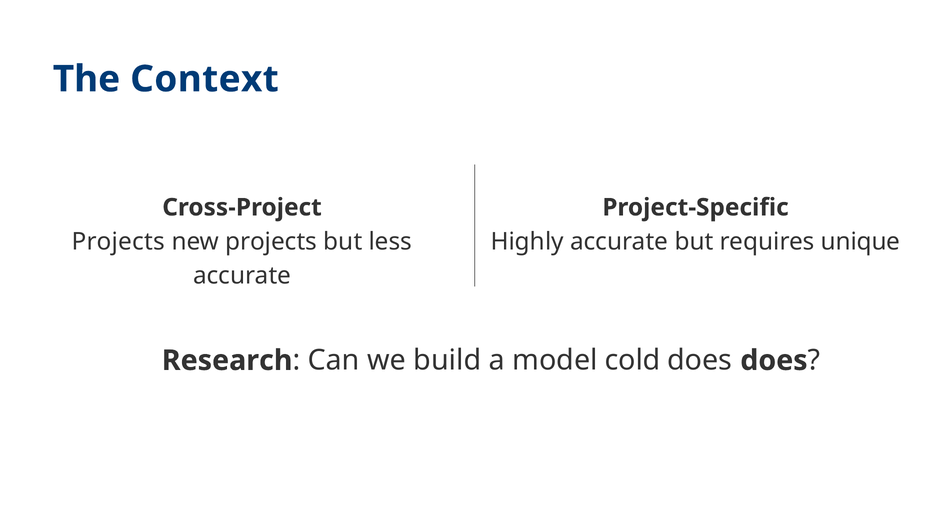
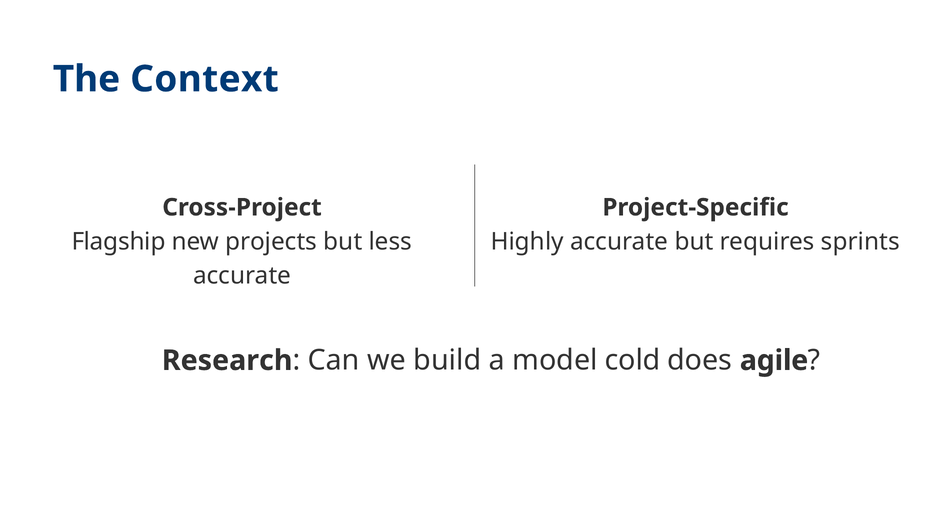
Projects at (118, 242): Projects -> Flagship
unique: unique -> sprints
does does: does -> agile
